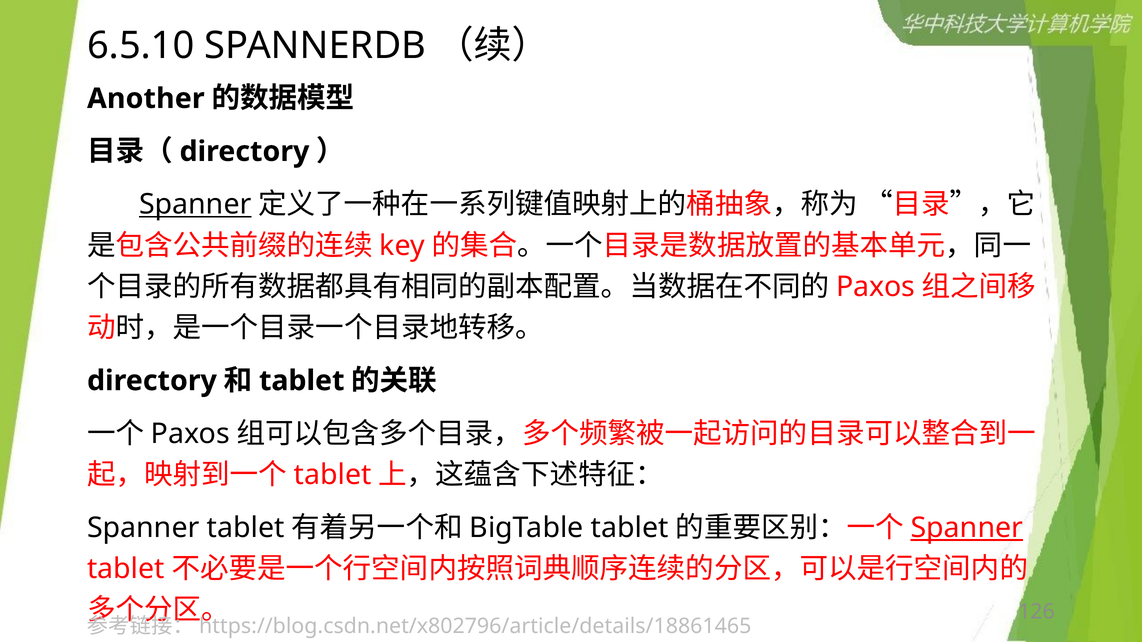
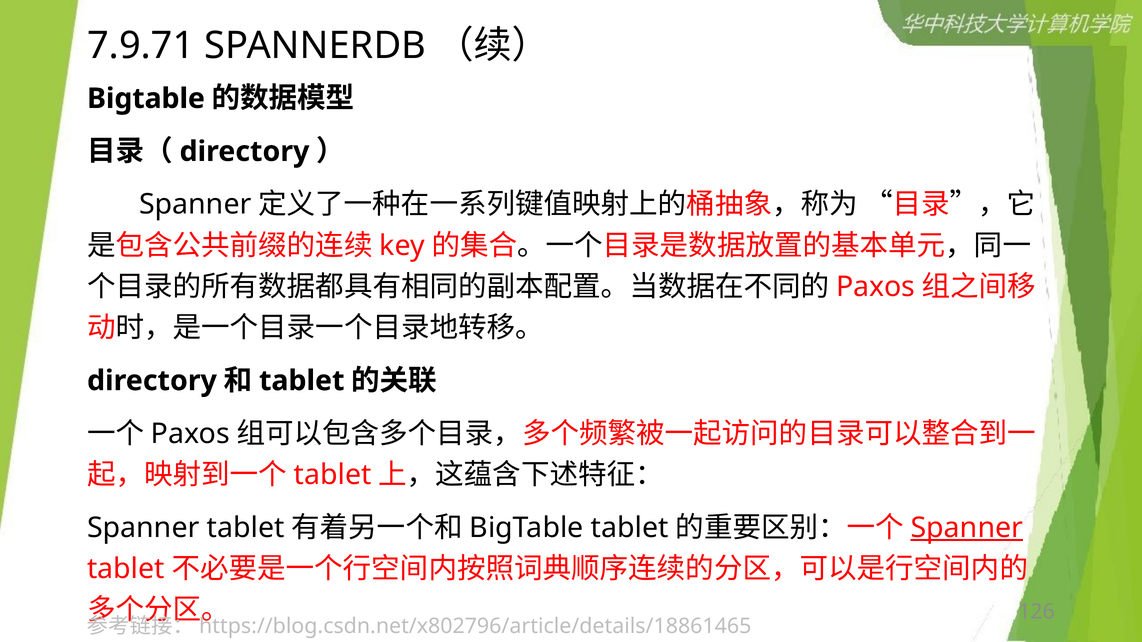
6.5.10: 6.5.10 -> 7.9.71
Another at (146, 99): Another -> Bigtable
Spanner at (195, 205) underline: present -> none
